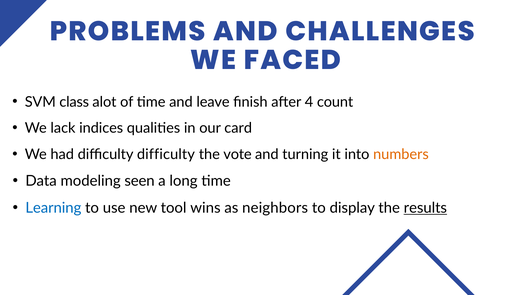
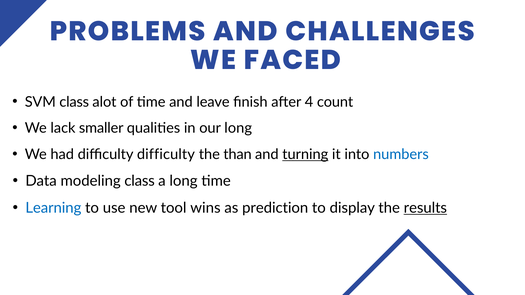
indices: indices -> smaller
our card: card -> long
vote: vote -> than
turning underline: none -> present
numbers colour: orange -> blue
modeling seen: seen -> class
neighbors: neighbors -> prediction
